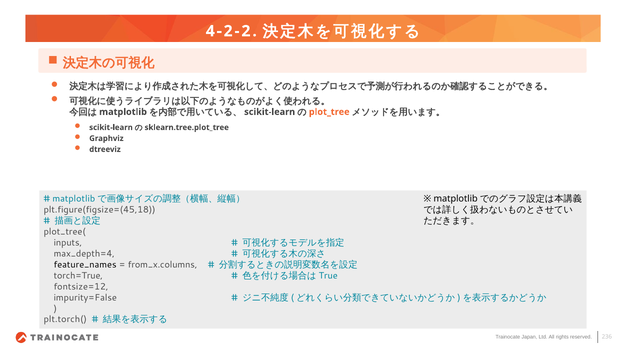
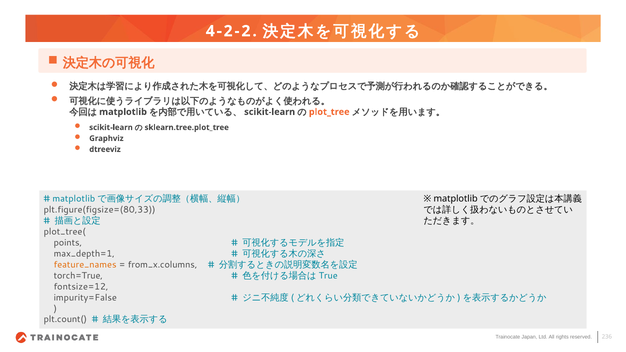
plt.figure(figsize=(45,18: plt.figure(figsize=(45,18 -> plt.figure(figsize=(80,33
inputs: inputs -> points
max_depth=4: max_depth=4 -> max_depth=1
feature_names colour: black -> orange
plt.torch(: plt.torch( -> plt.count(
